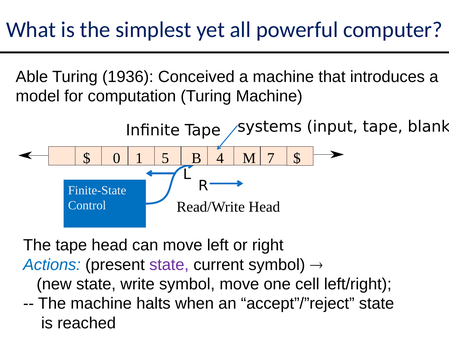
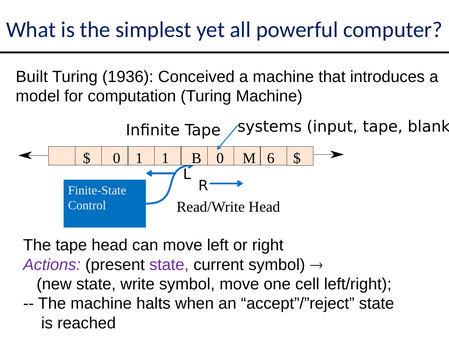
Able: Able -> Built
1 5: 5 -> 1
B 4: 4 -> 0
7: 7 -> 6
Actions colour: blue -> purple
